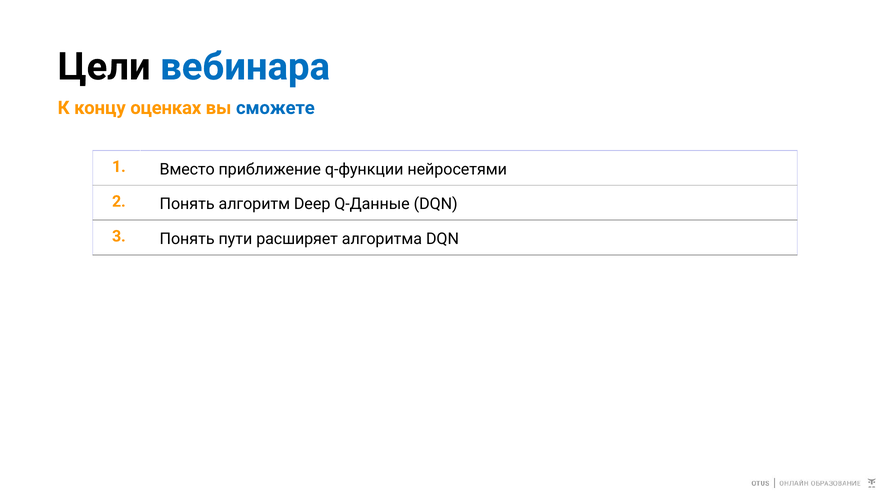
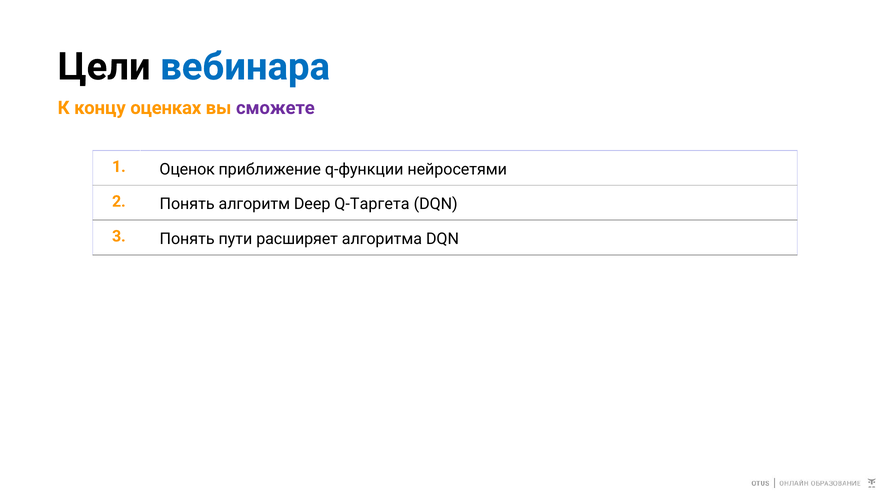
сможете colour: blue -> purple
Вместо: Вместо -> Оценок
Q-Данные: Q-Данные -> Q-Таргета
